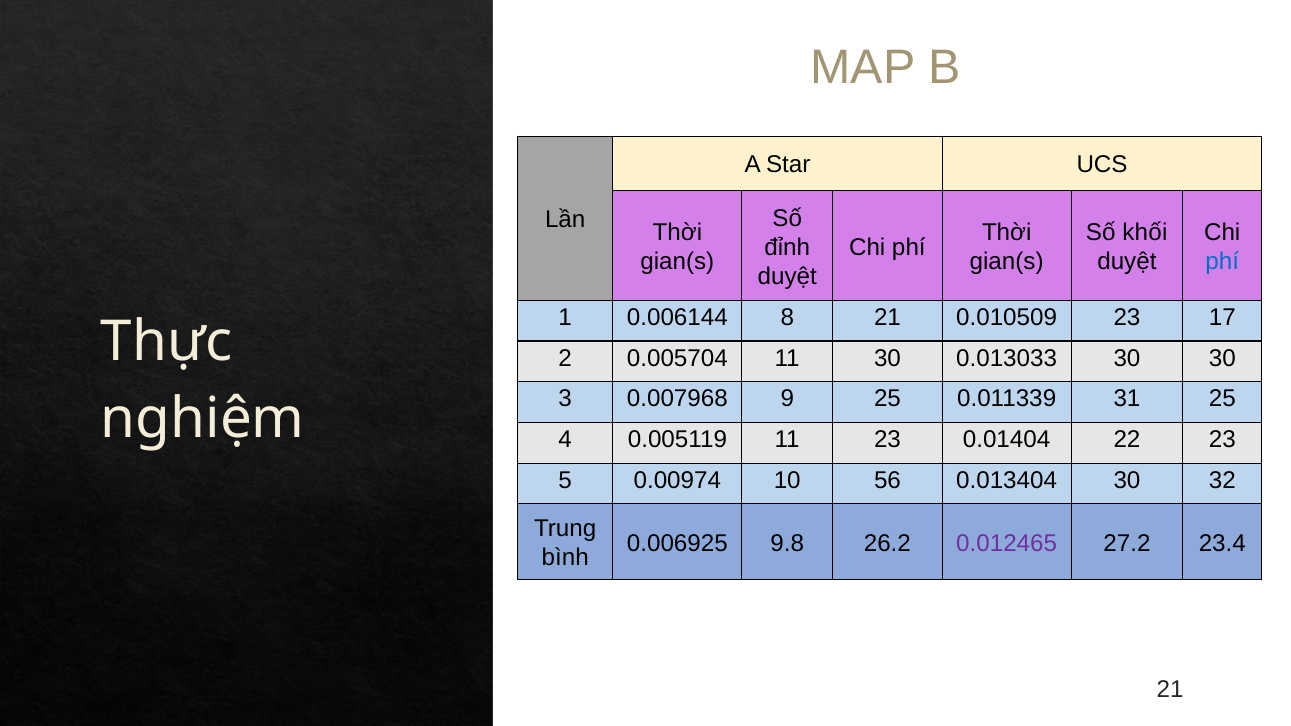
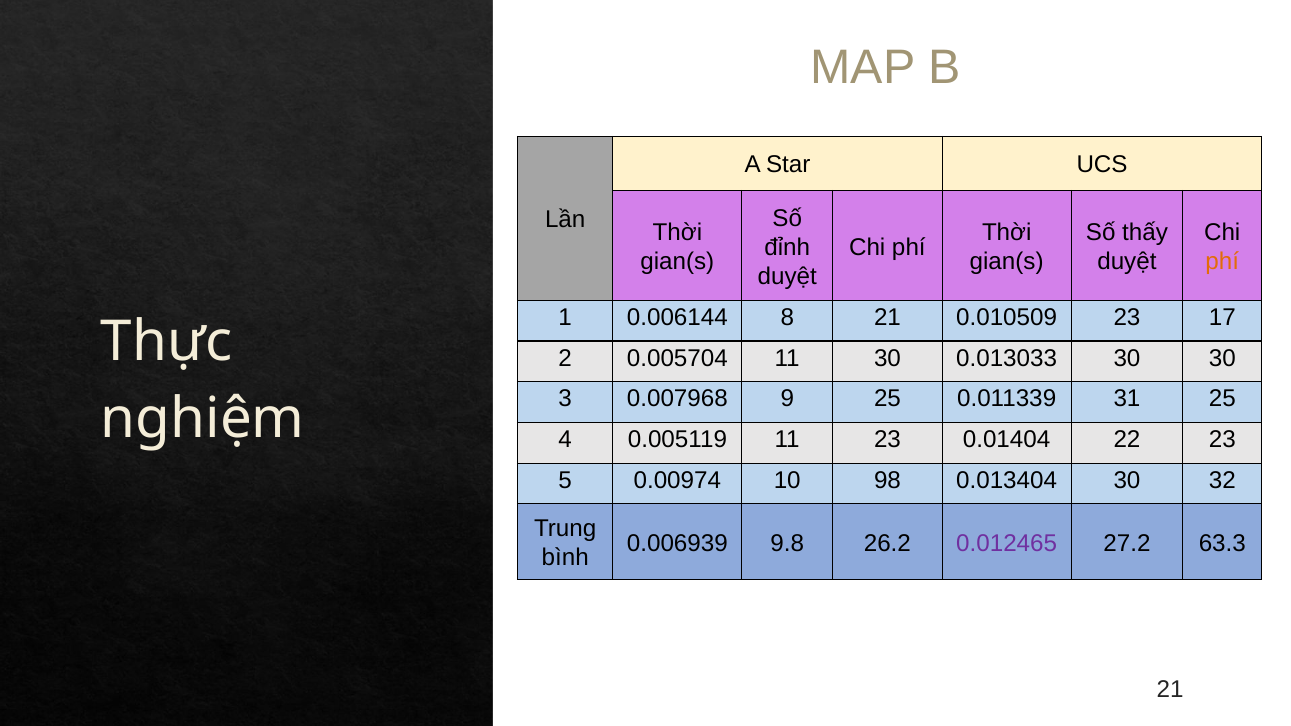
khối: khối -> thấy
phí at (1222, 262) colour: blue -> orange
56: 56 -> 98
0.006925: 0.006925 -> 0.006939
23.4: 23.4 -> 63.3
